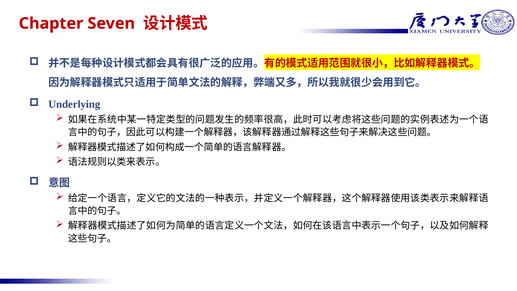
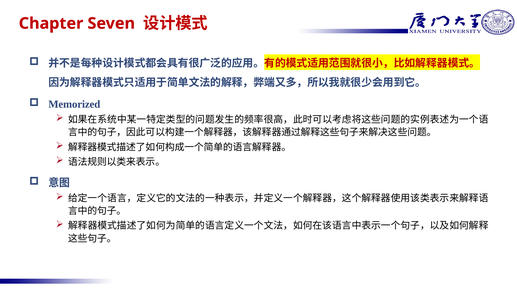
Underlying: Underlying -> Memorized
